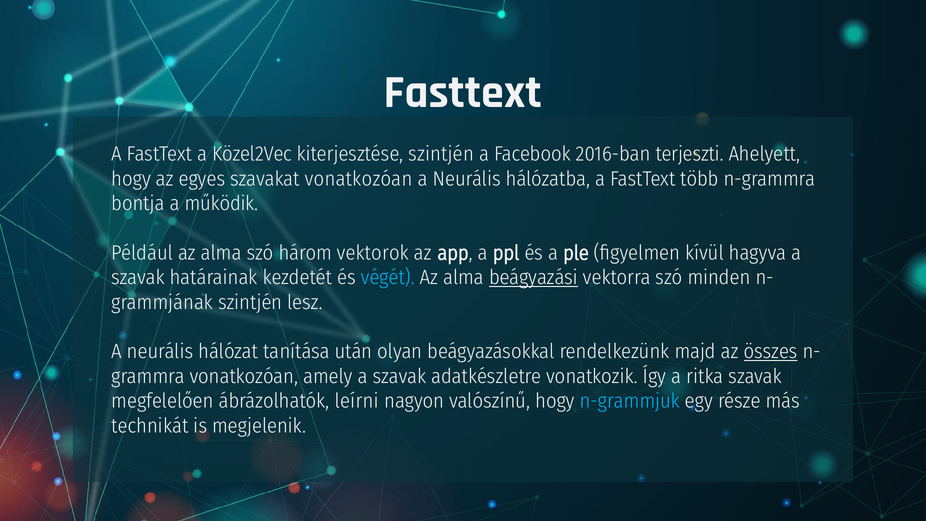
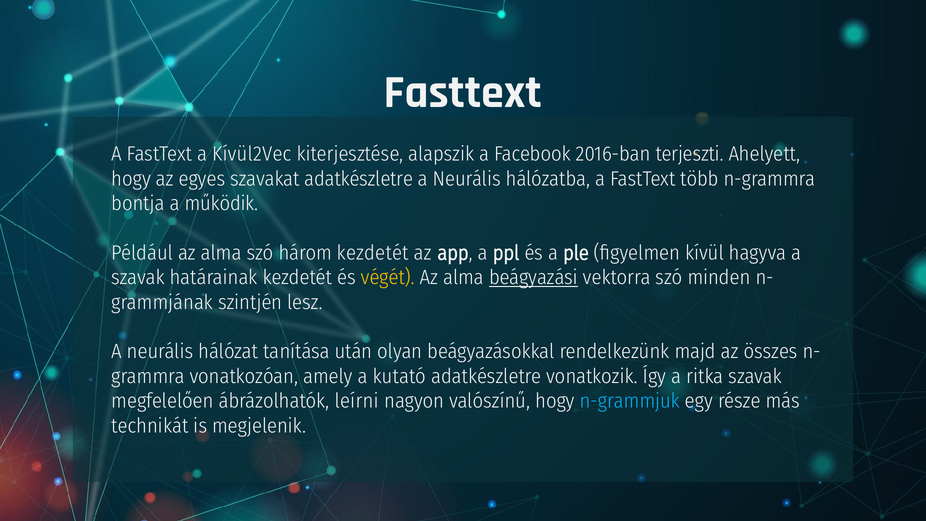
Közel2Vec: Közel2Vec -> Kívül2Vec
kiterjesztése szintjén: szintjén -> alapszik
szavakat vonatkozóan: vonatkozóan -> adatkészletre
három vektorok: vektorok -> kezdetét
végét colour: light blue -> yellow
összes underline: present -> none
amely a szavak: szavak -> kutató
